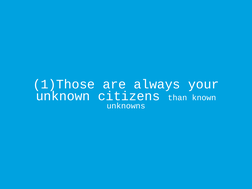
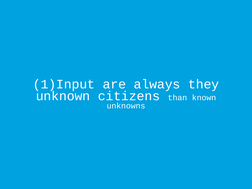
1)Those: 1)Those -> 1)Input
your: your -> they
